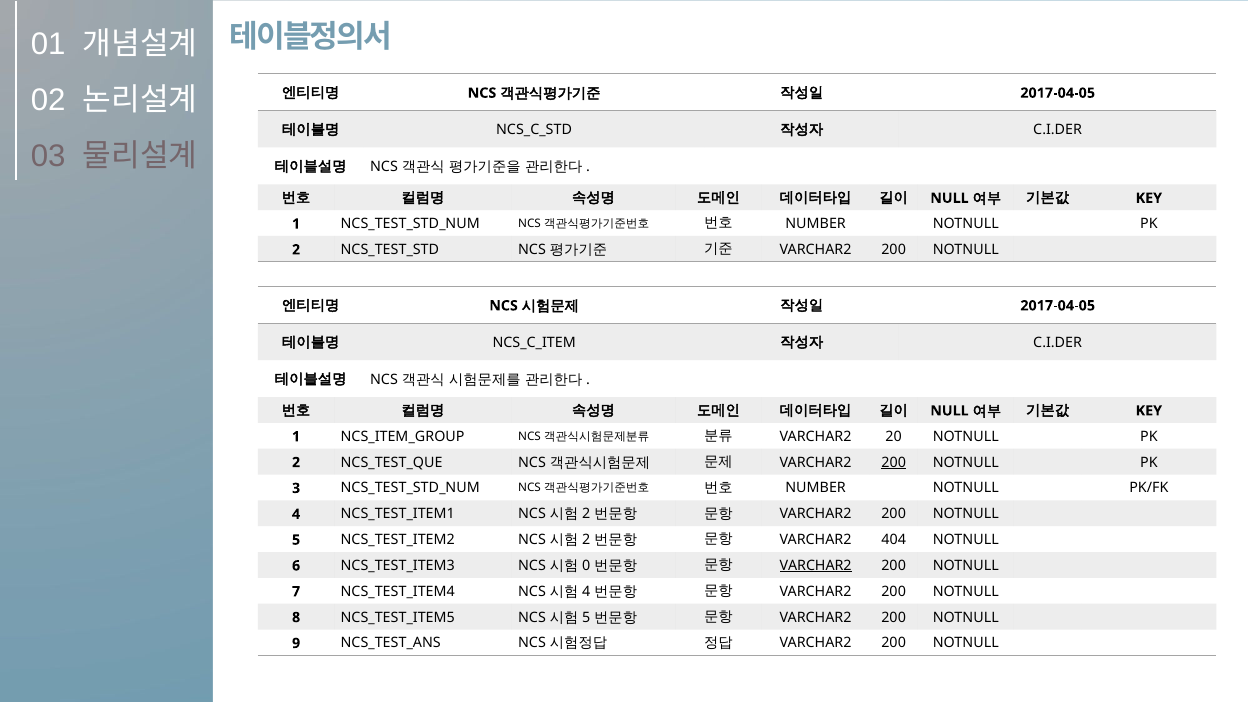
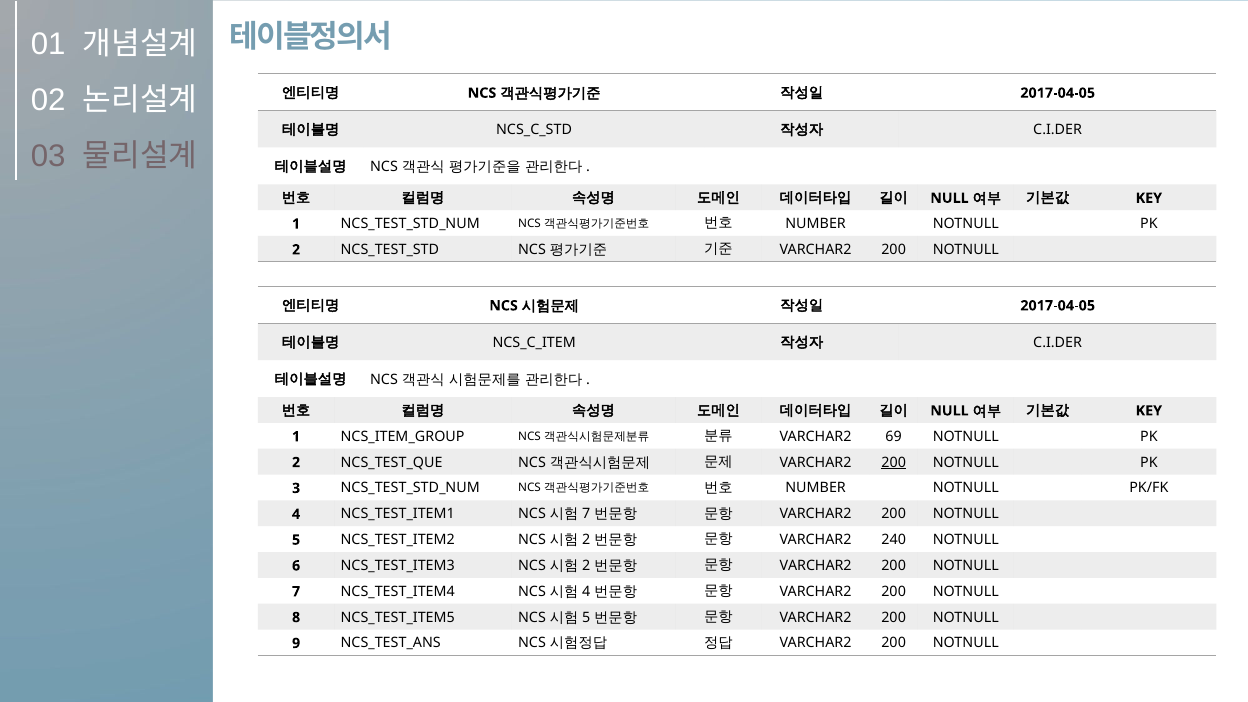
20: 20 -> 69
2 at (586, 514): 2 -> 7
404: 404 -> 240
0 at (586, 566): 0 -> 2
VARCHAR2 at (816, 566) underline: present -> none
